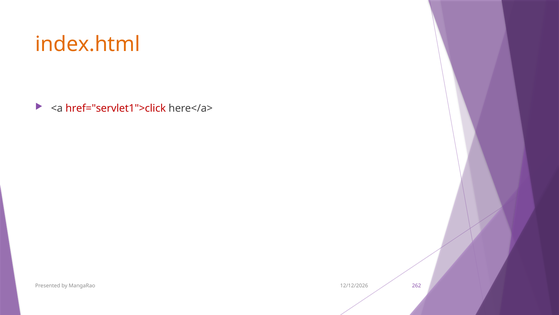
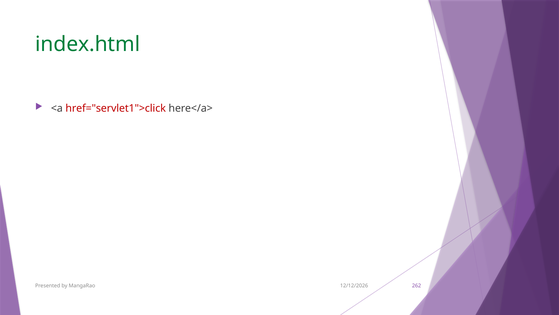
index.html colour: orange -> green
